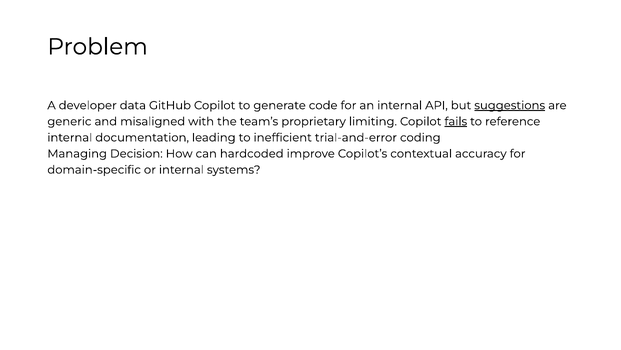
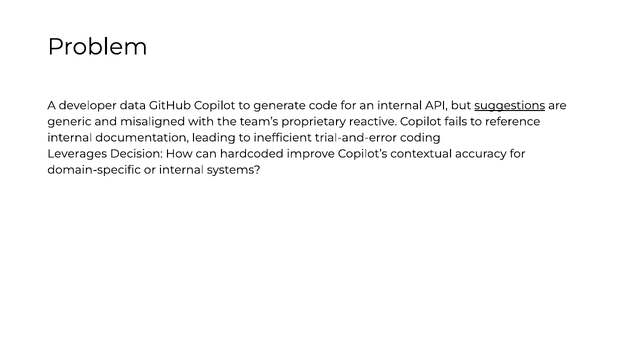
limiting: limiting -> reactive
fails underline: present -> none
Managing: Managing -> Leverages
